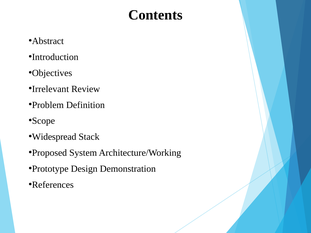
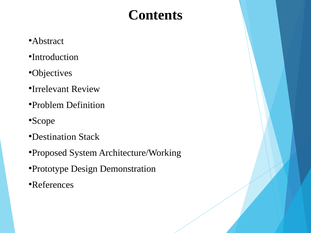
Widespread: Widespread -> Destination
